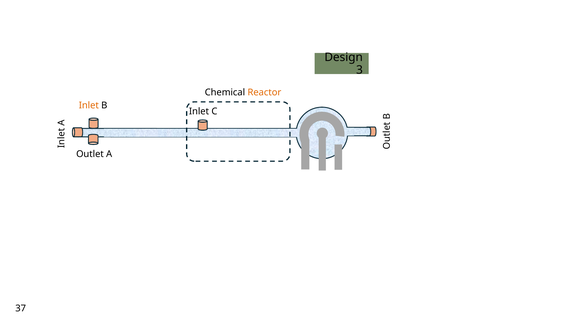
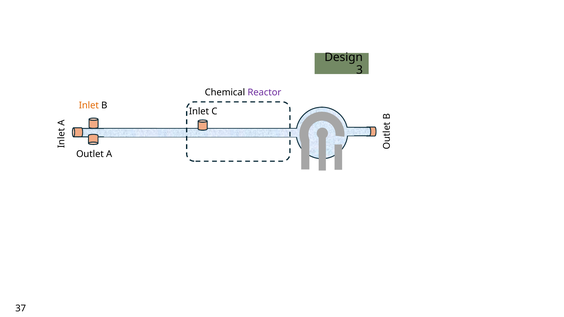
Reactor colour: orange -> purple
